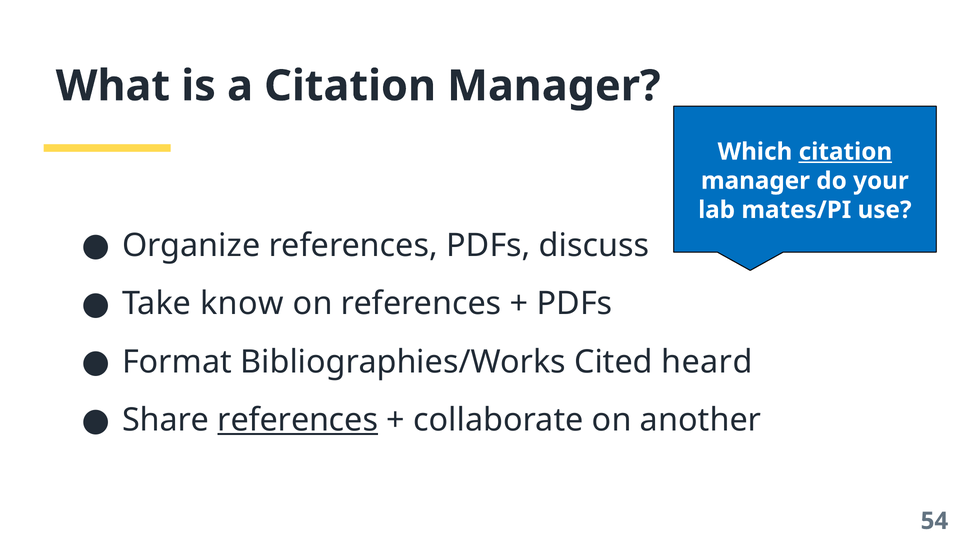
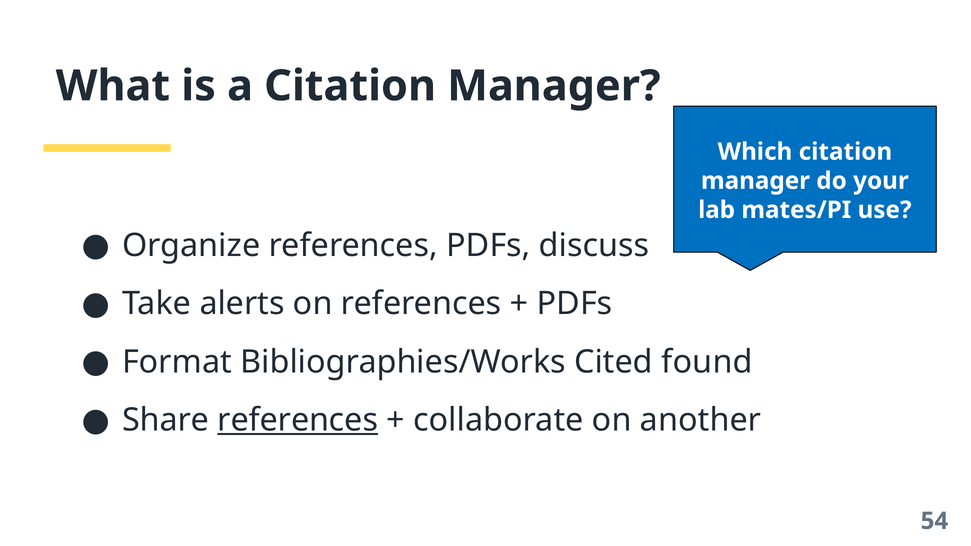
citation at (845, 152) underline: present -> none
know: know -> alerts
heard: heard -> found
